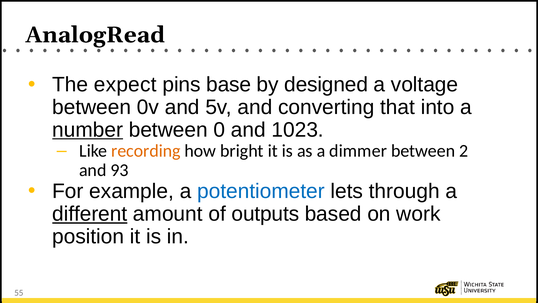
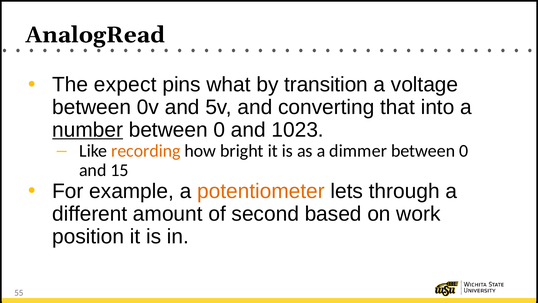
base: base -> what
designed: designed -> transition
2 at (464, 151): 2 -> 0
93: 93 -> 15
potentiometer colour: blue -> orange
different underline: present -> none
outputs: outputs -> second
